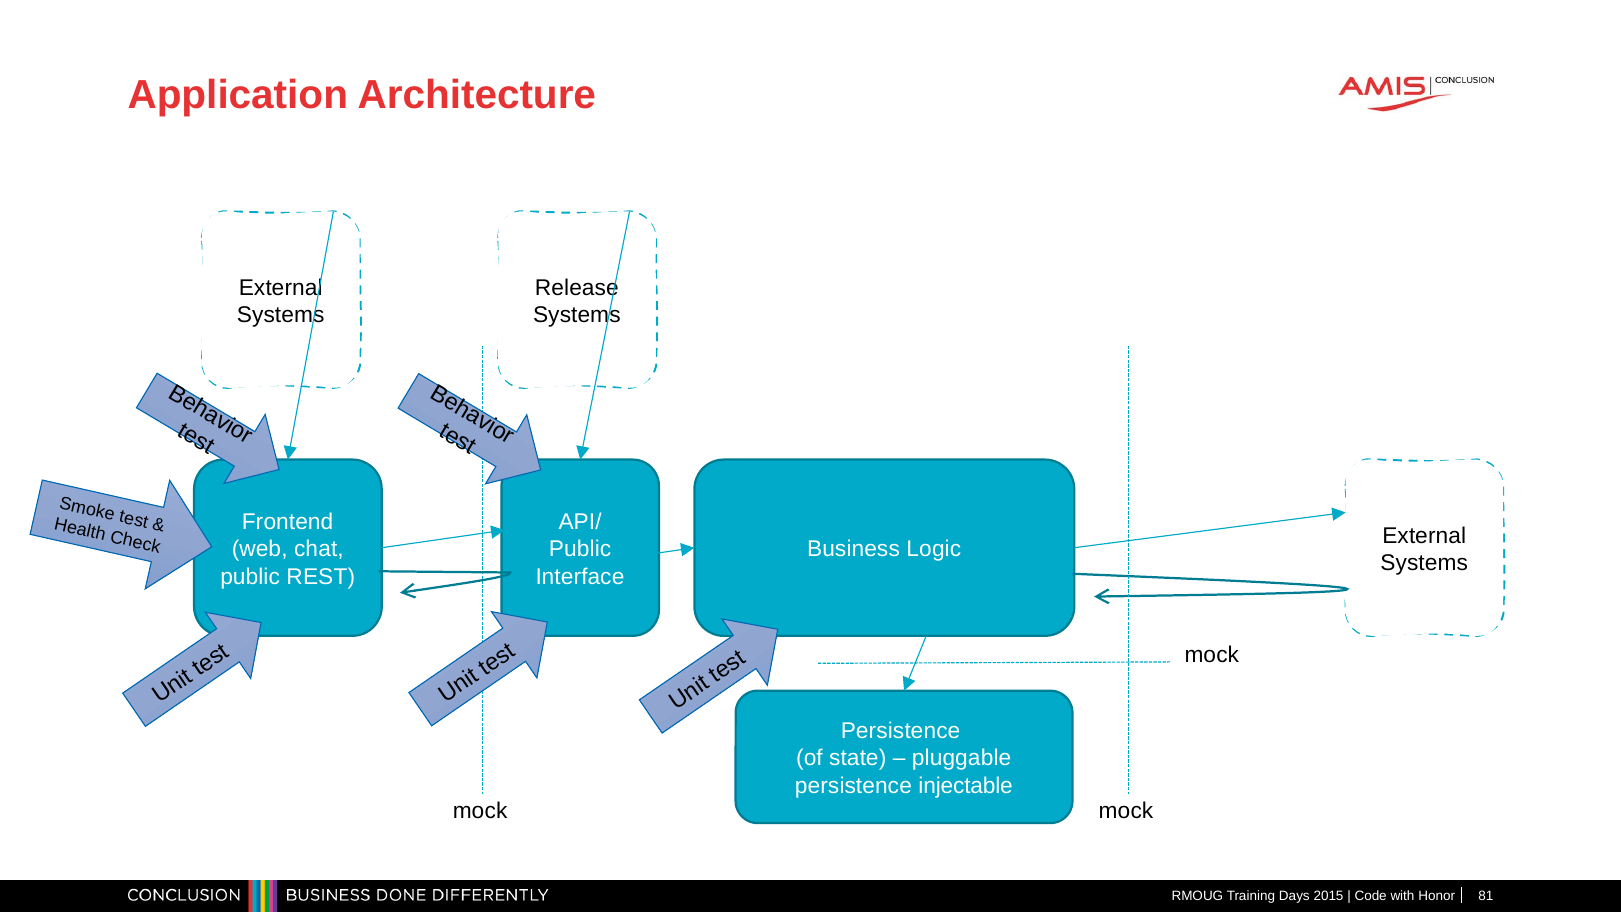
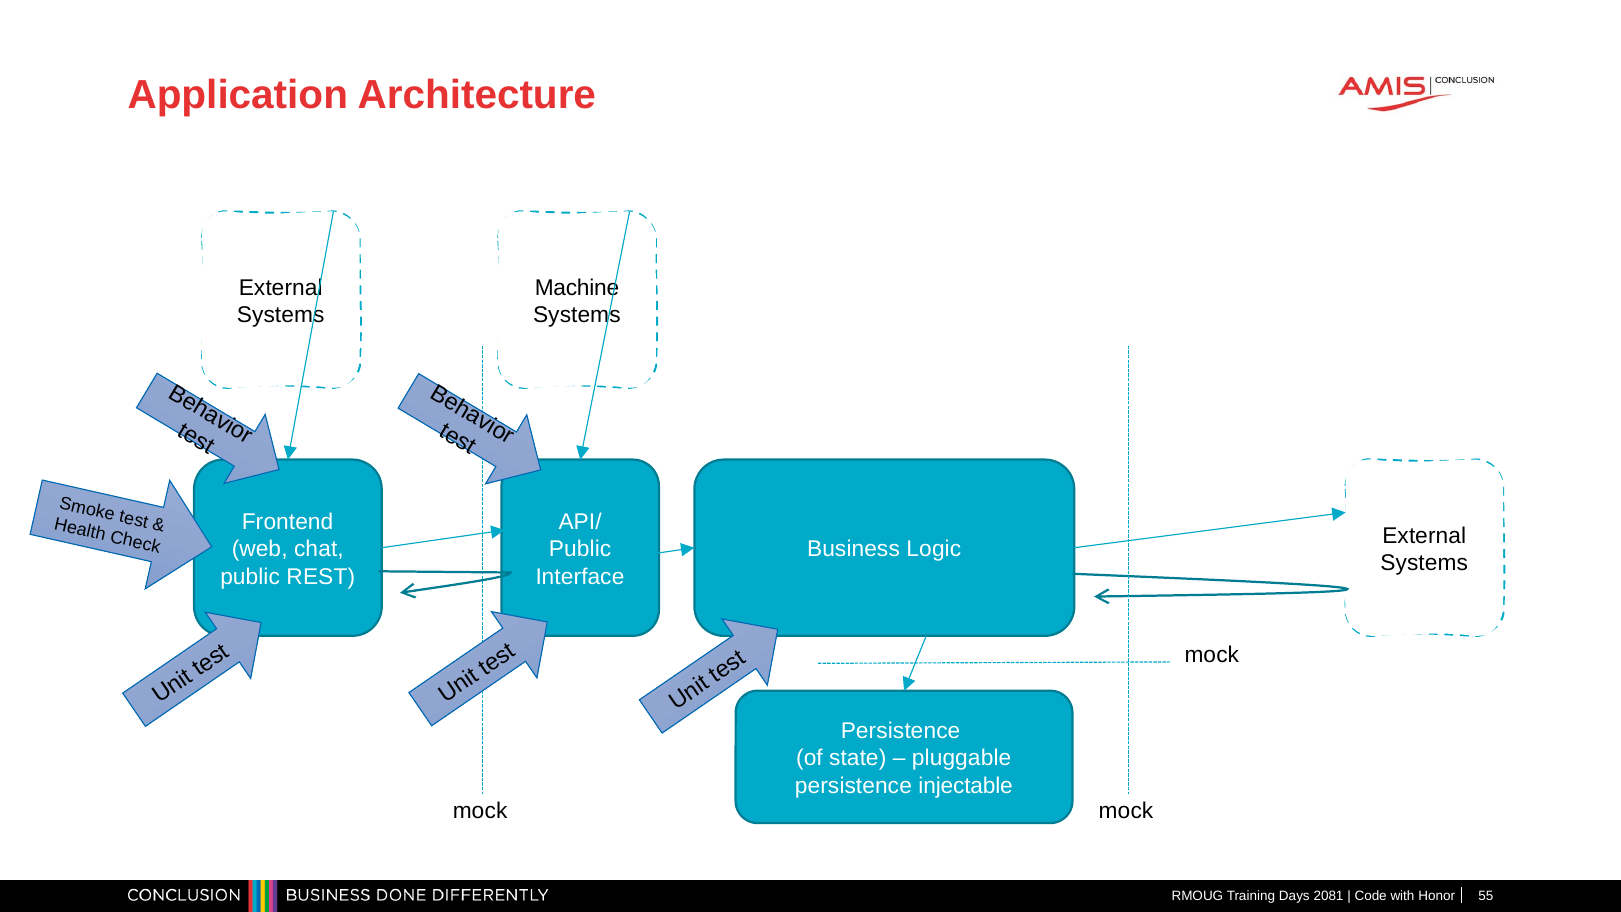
Release: Release -> Machine
2015: 2015 -> 2081
81: 81 -> 55
